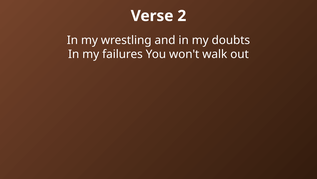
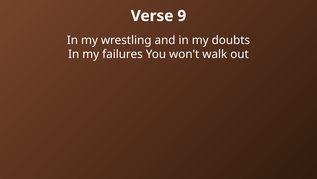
2: 2 -> 9
